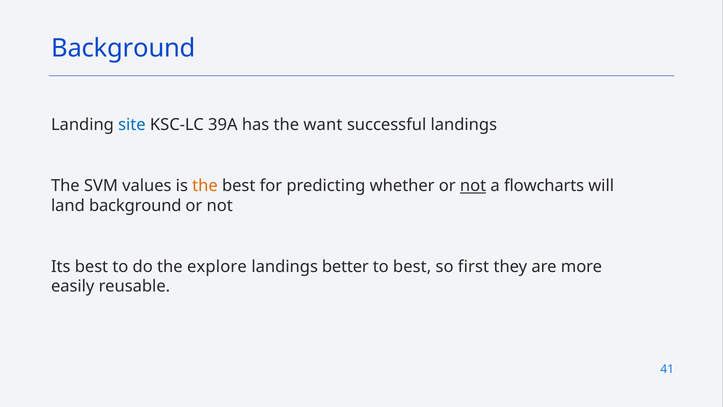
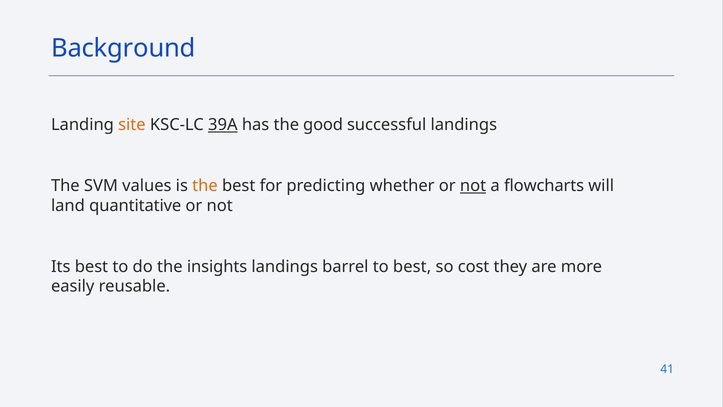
site colour: blue -> orange
39A underline: none -> present
want: want -> good
land background: background -> quantitative
explore: explore -> insights
better: better -> barrel
first: first -> cost
